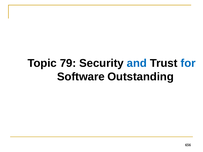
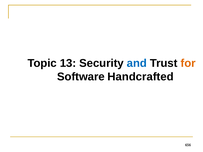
79: 79 -> 13
for colour: blue -> orange
Outstanding: Outstanding -> Handcrafted
